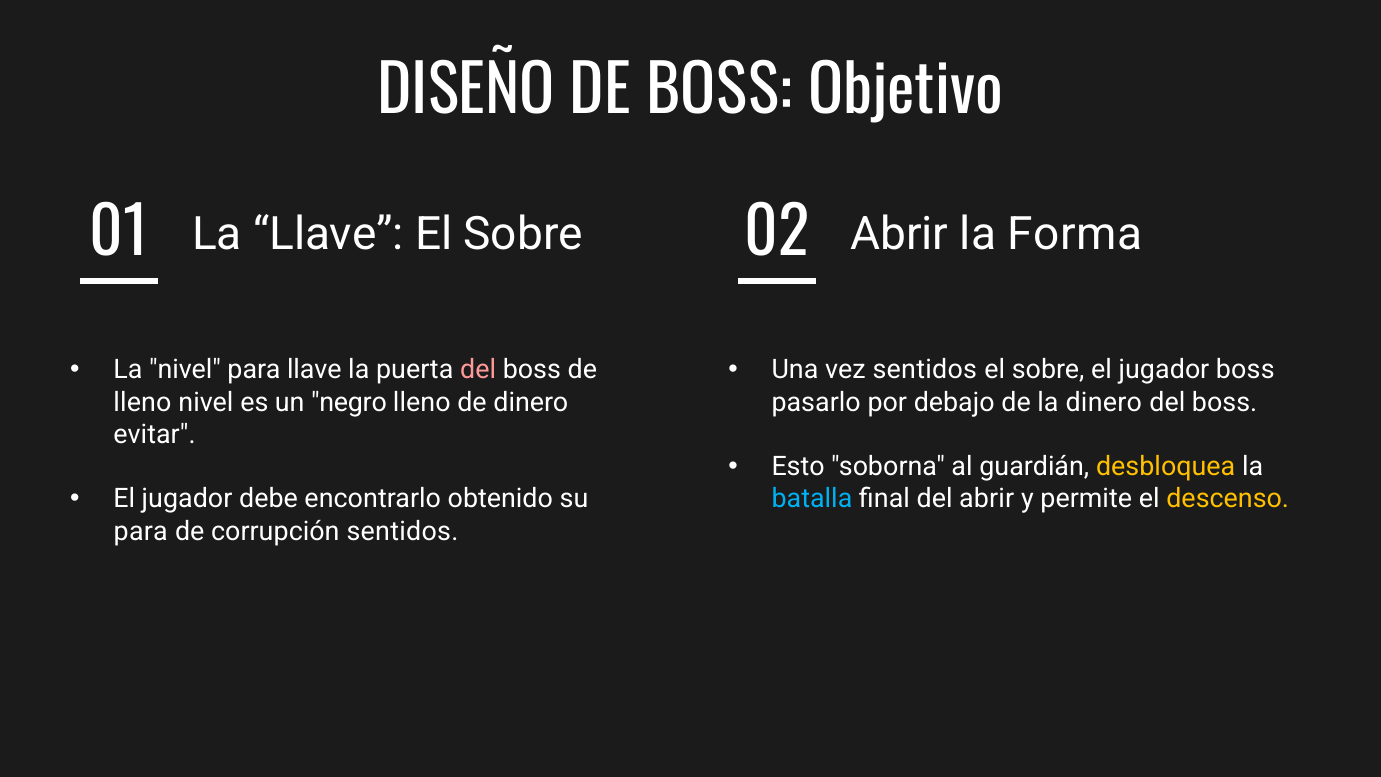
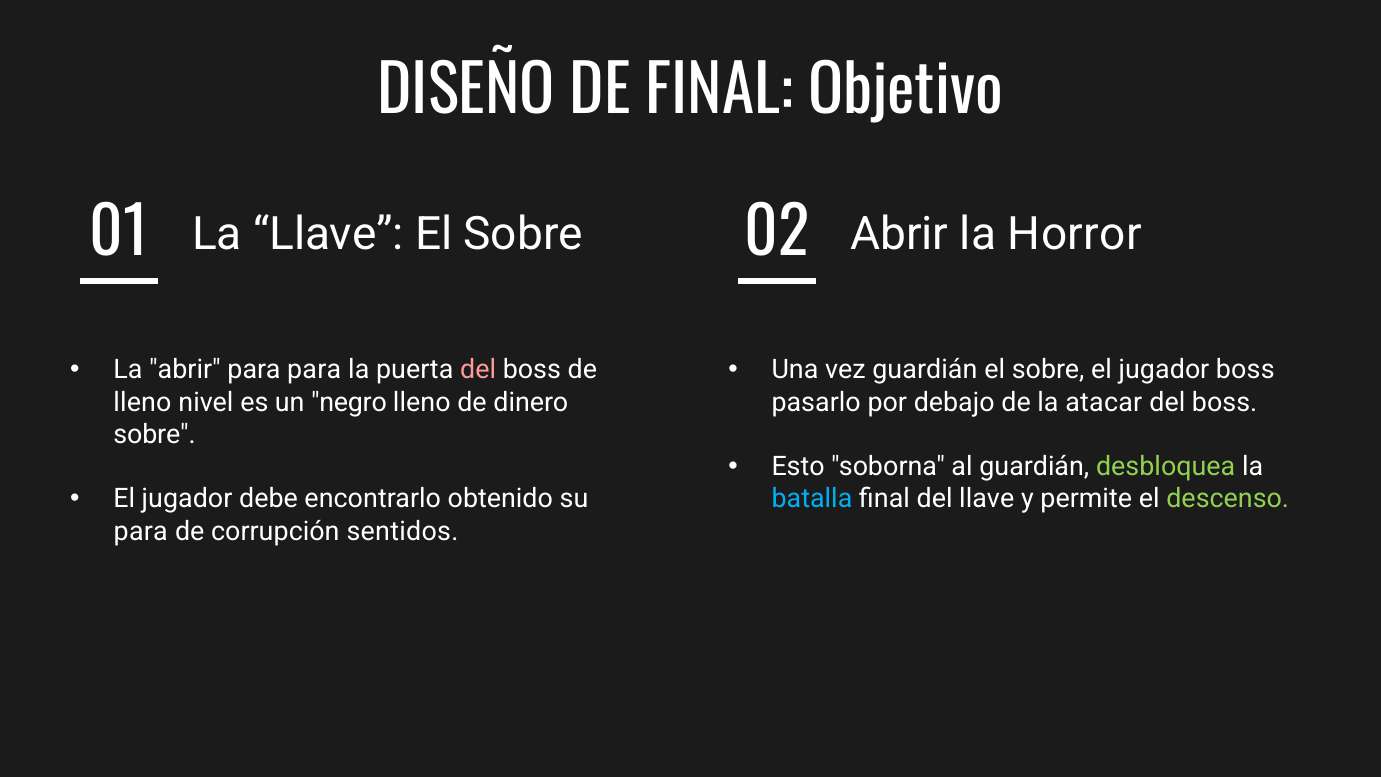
DE BOSS: BOSS -> FINAL
Forma: Forma -> Horror
La nivel: nivel -> abrir
para llave: llave -> para
vez sentidos: sentidos -> guardián
la dinero: dinero -> atacar
evitar at (154, 434): evitar -> sobre
desbloquea colour: yellow -> light green
del abrir: abrir -> llave
descenso colour: yellow -> light green
